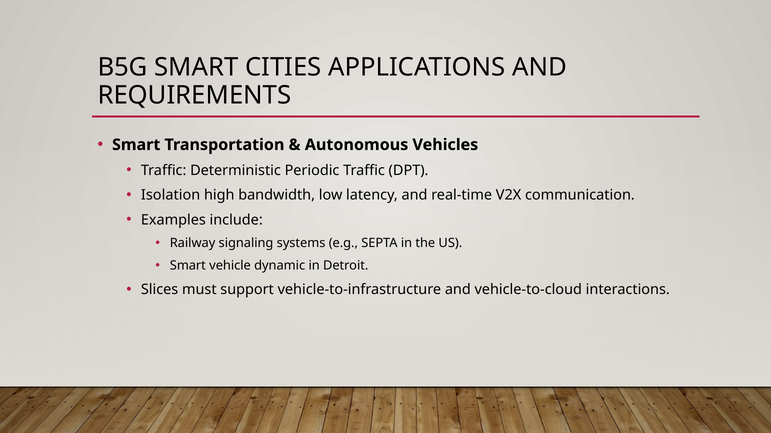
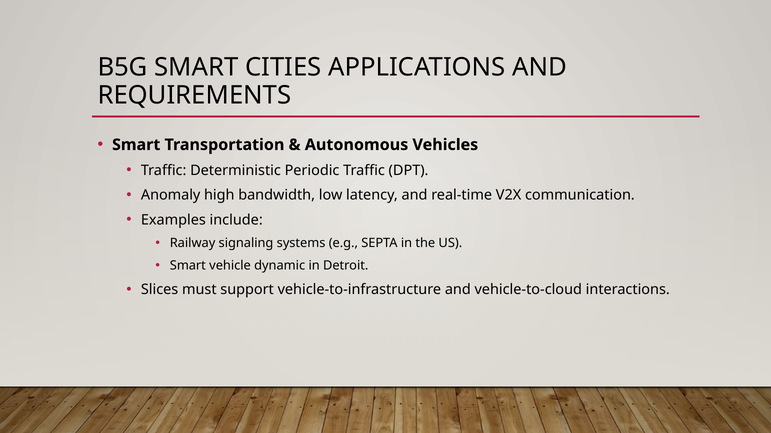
Isolation: Isolation -> Anomaly
